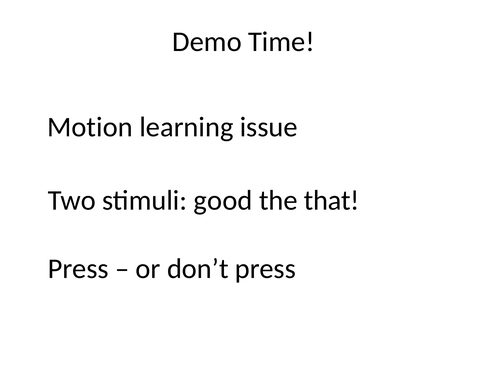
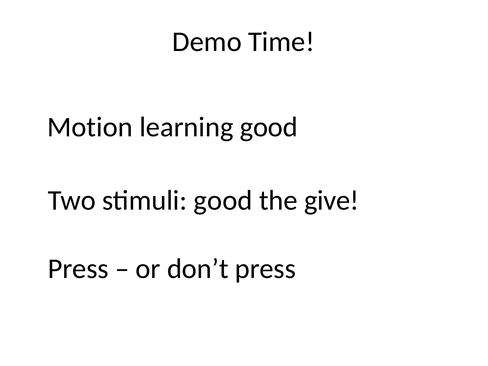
learning issue: issue -> good
that: that -> give
